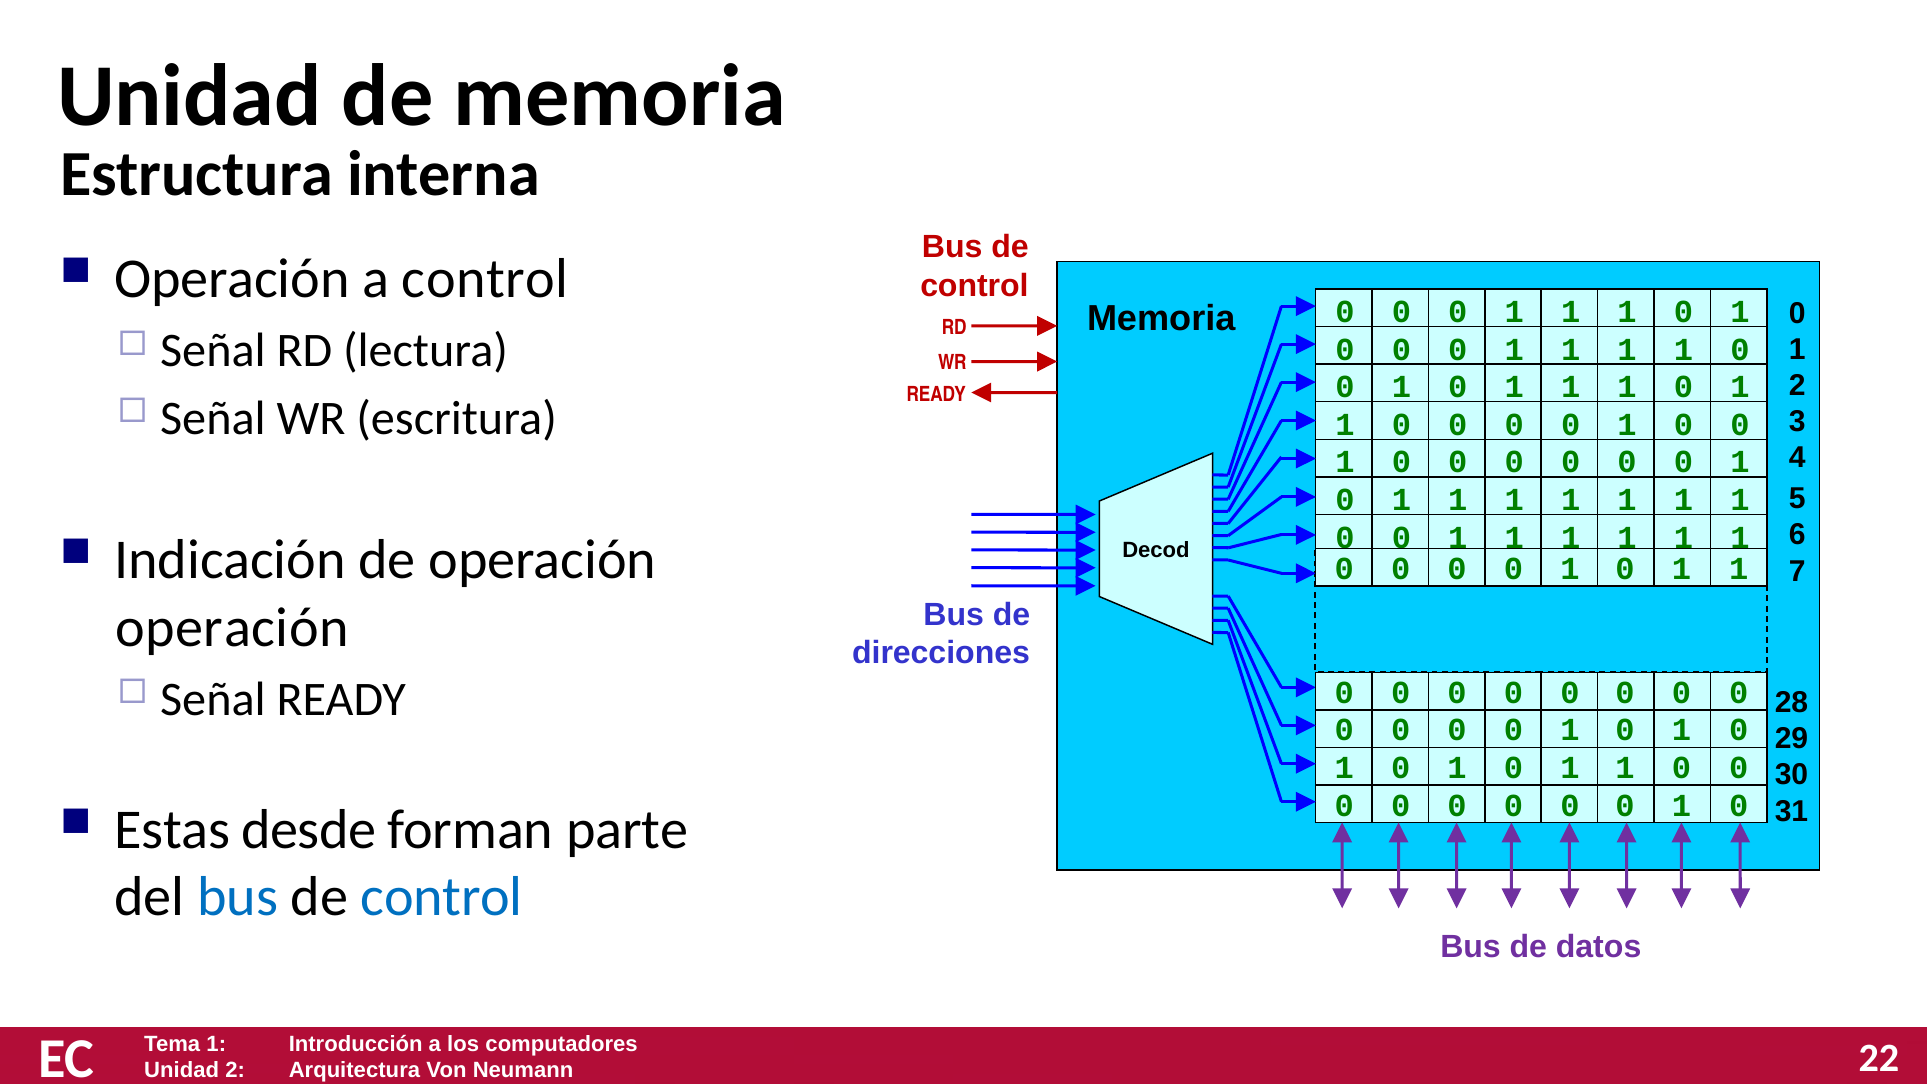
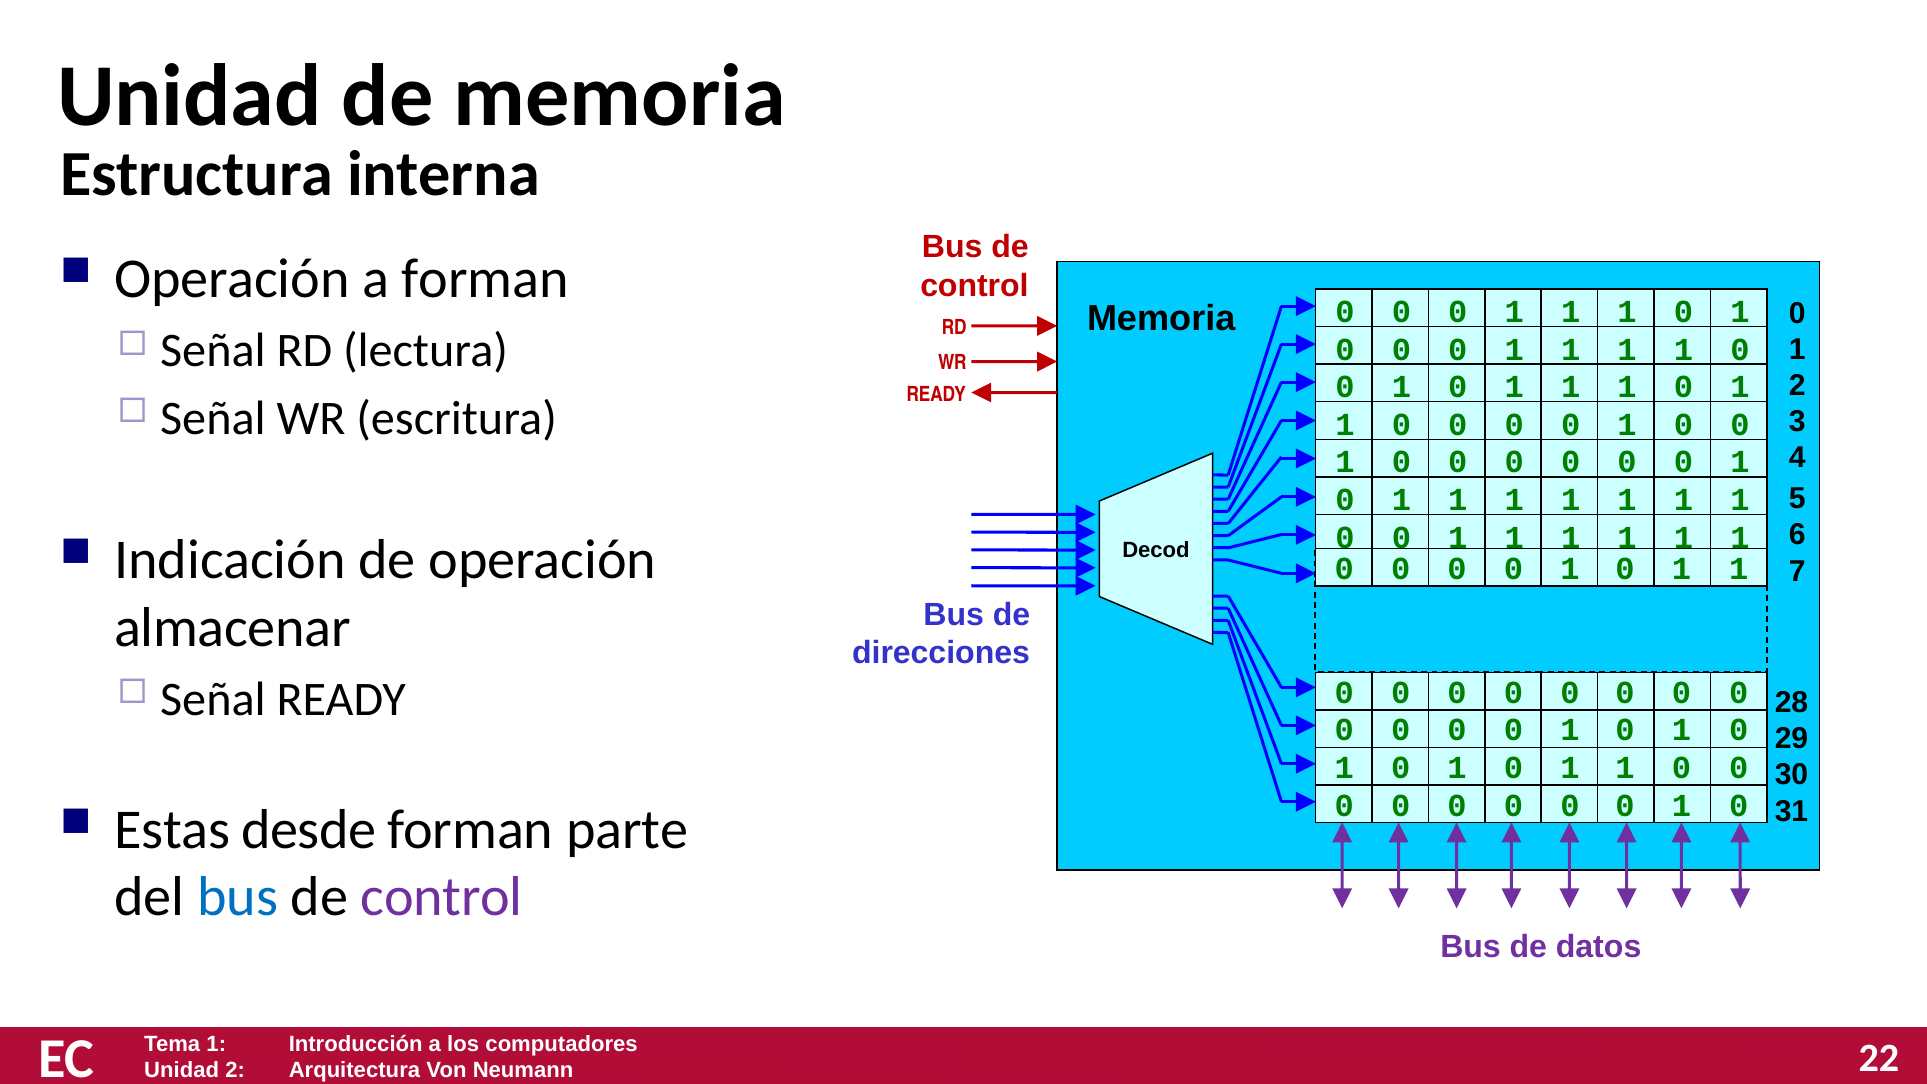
a control: control -> forman
operación at (232, 627): operación -> almacenar
control at (442, 897) colour: blue -> purple
